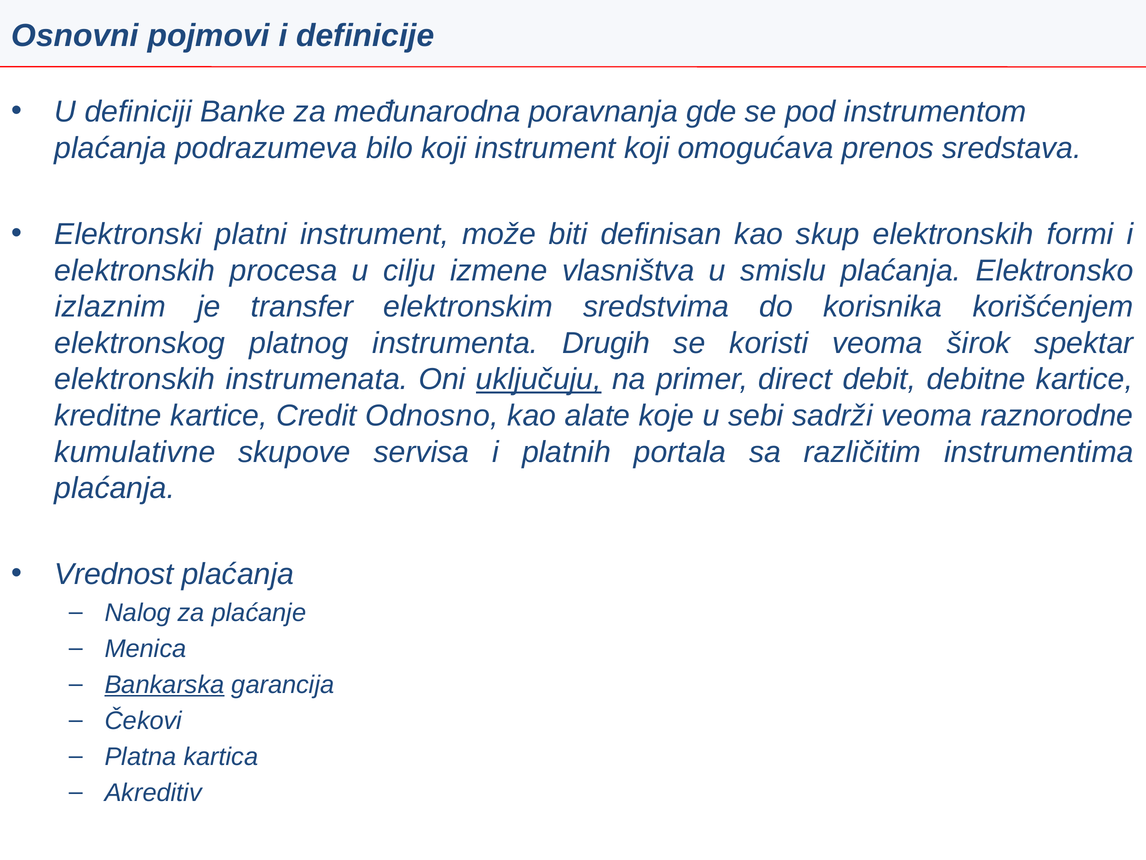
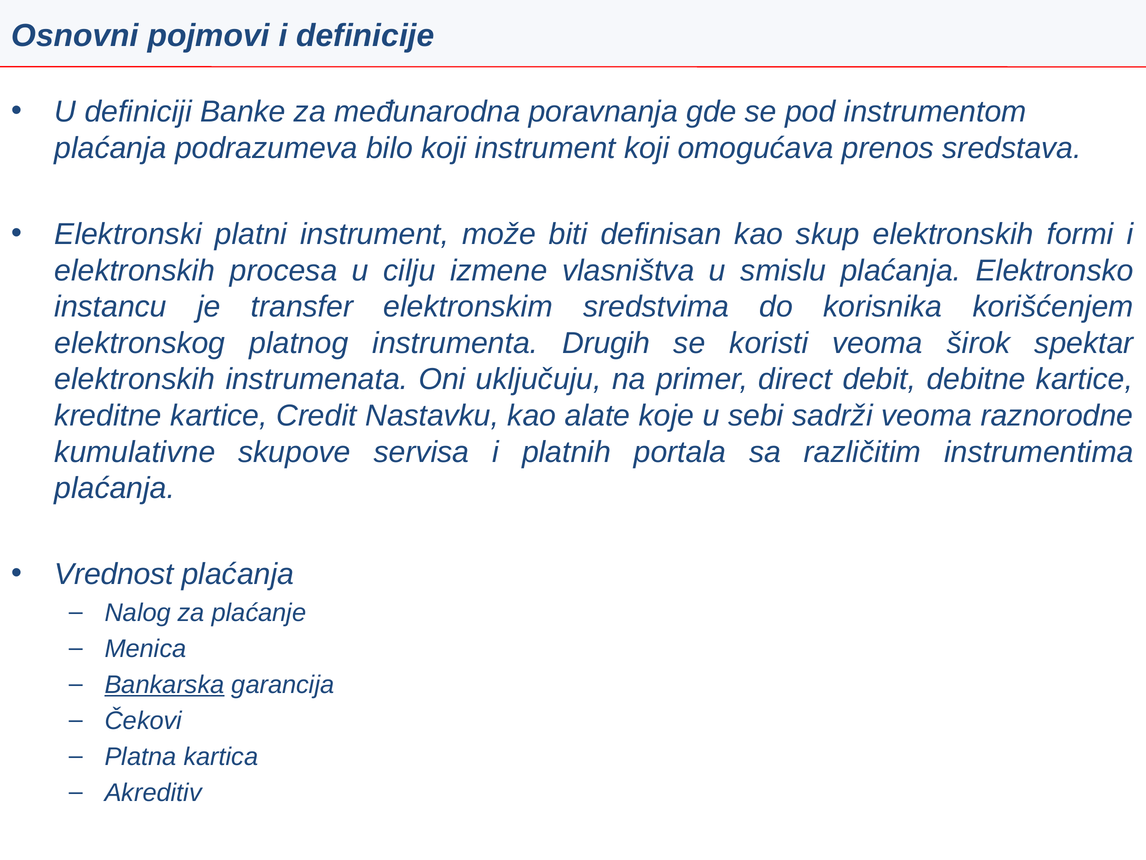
izlaznim: izlaznim -> instancu
uključuju underline: present -> none
Odnosno: Odnosno -> Nastavku
